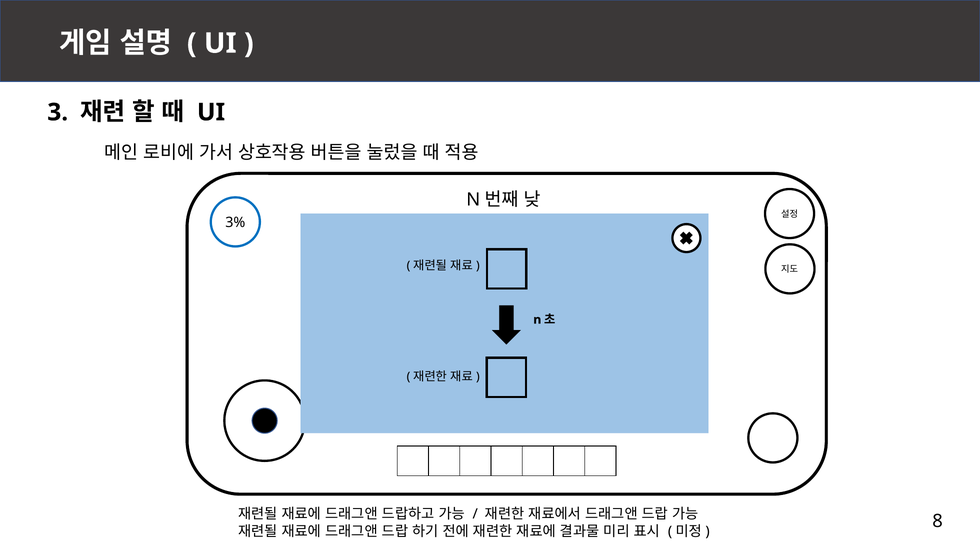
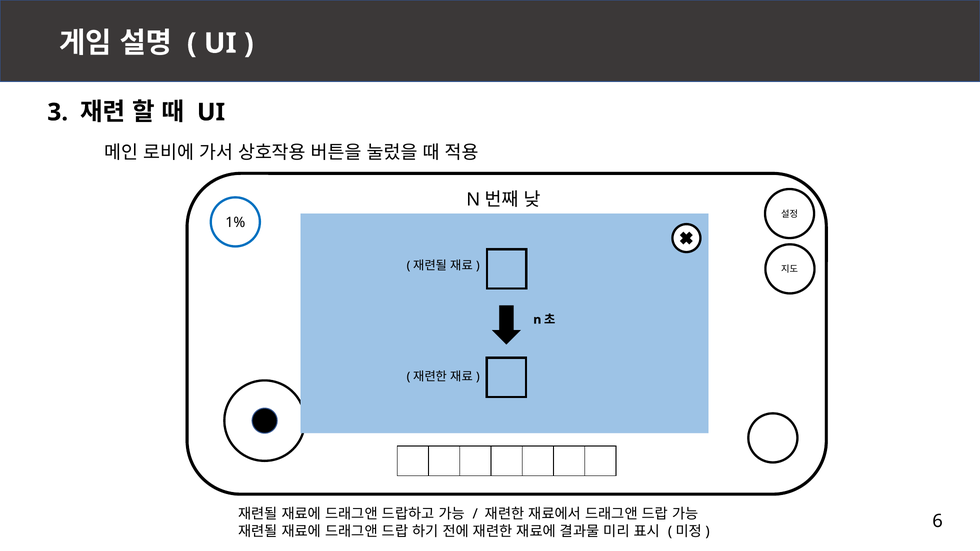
3%: 3% -> 1%
8: 8 -> 6
